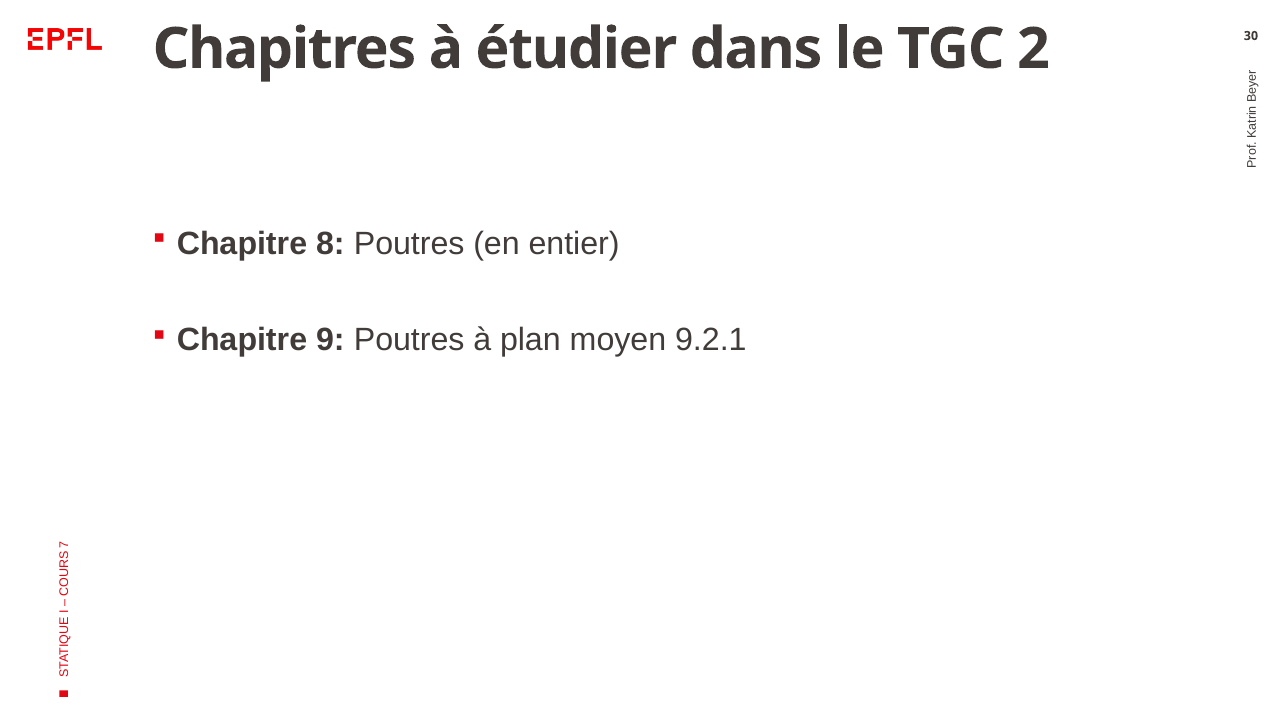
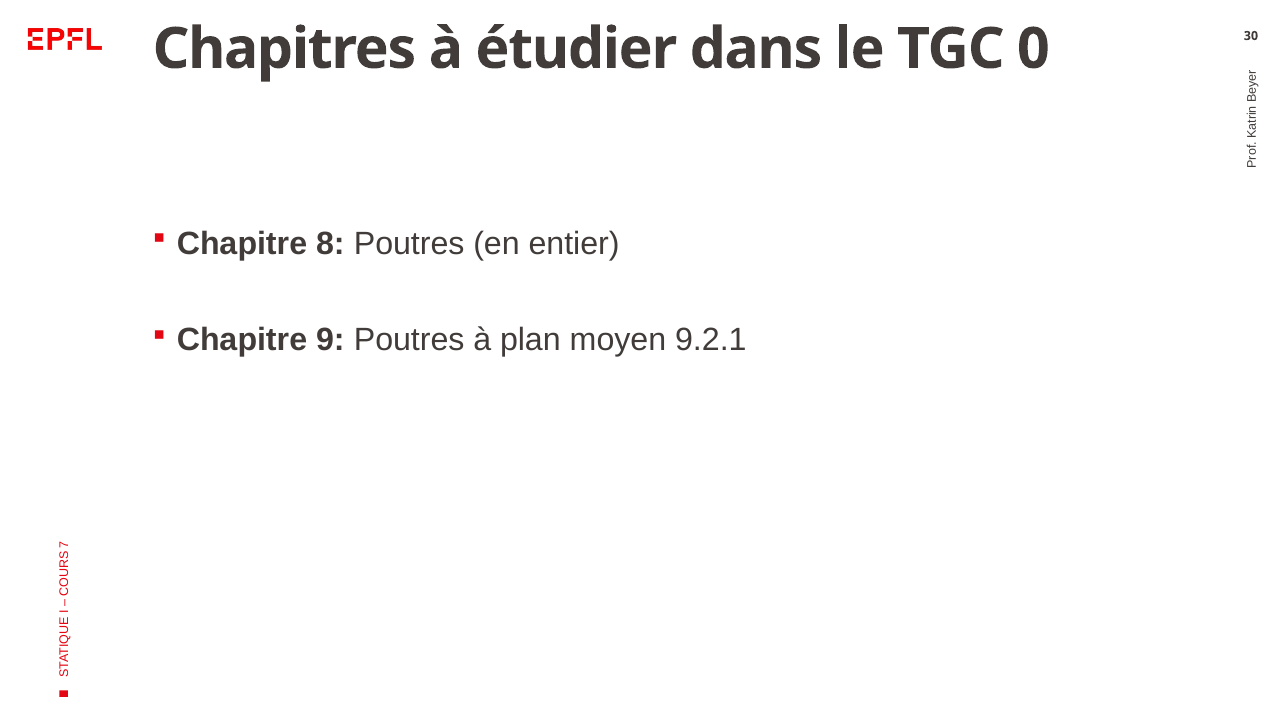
2: 2 -> 0
